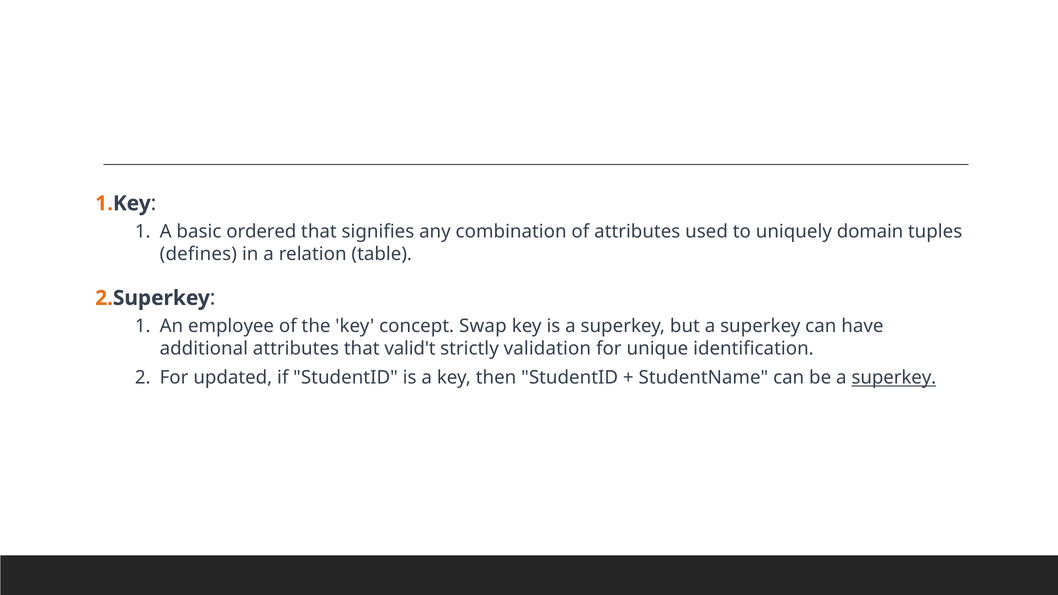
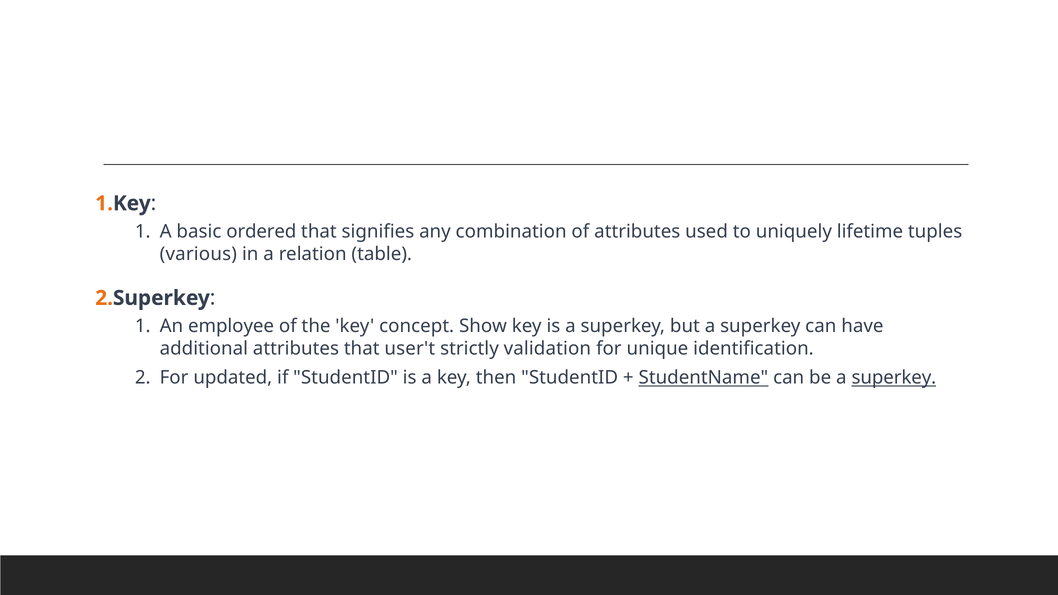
domain: domain -> lifetime
defines: defines -> various
Swap: Swap -> Show
valid't: valid't -> user't
StudentName underline: none -> present
